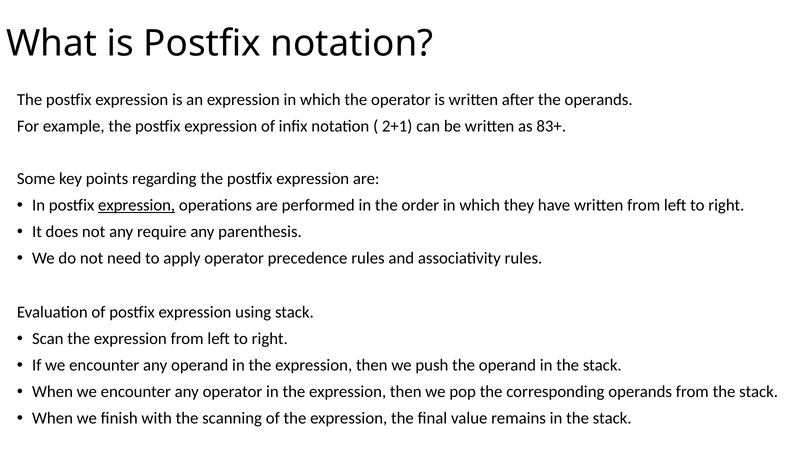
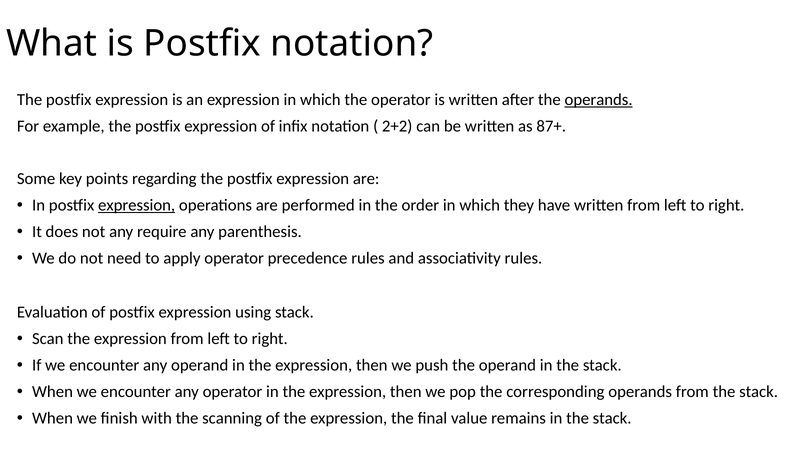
operands at (599, 99) underline: none -> present
2+1: 2+1 -> 2+2
83+: 83+ -> 87+
